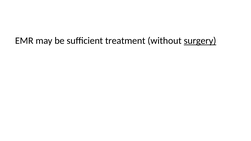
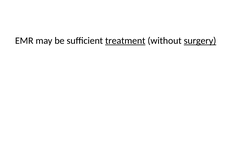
treatment underline: none -> present
